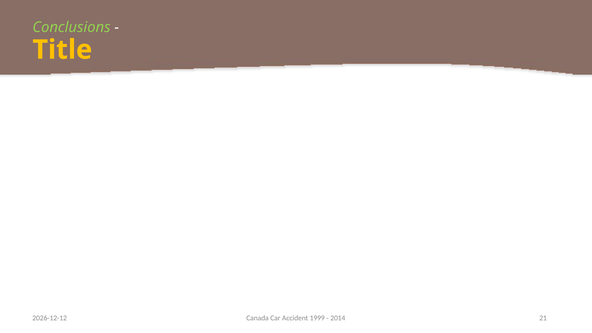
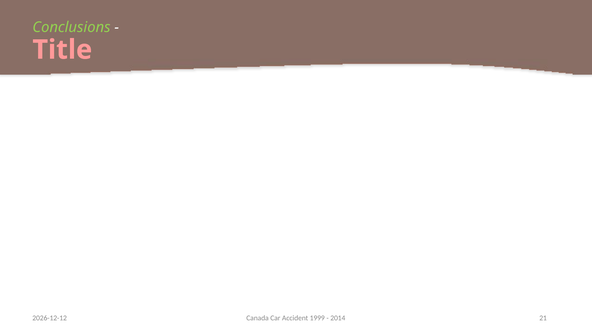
Title colour: yellow -> pink
